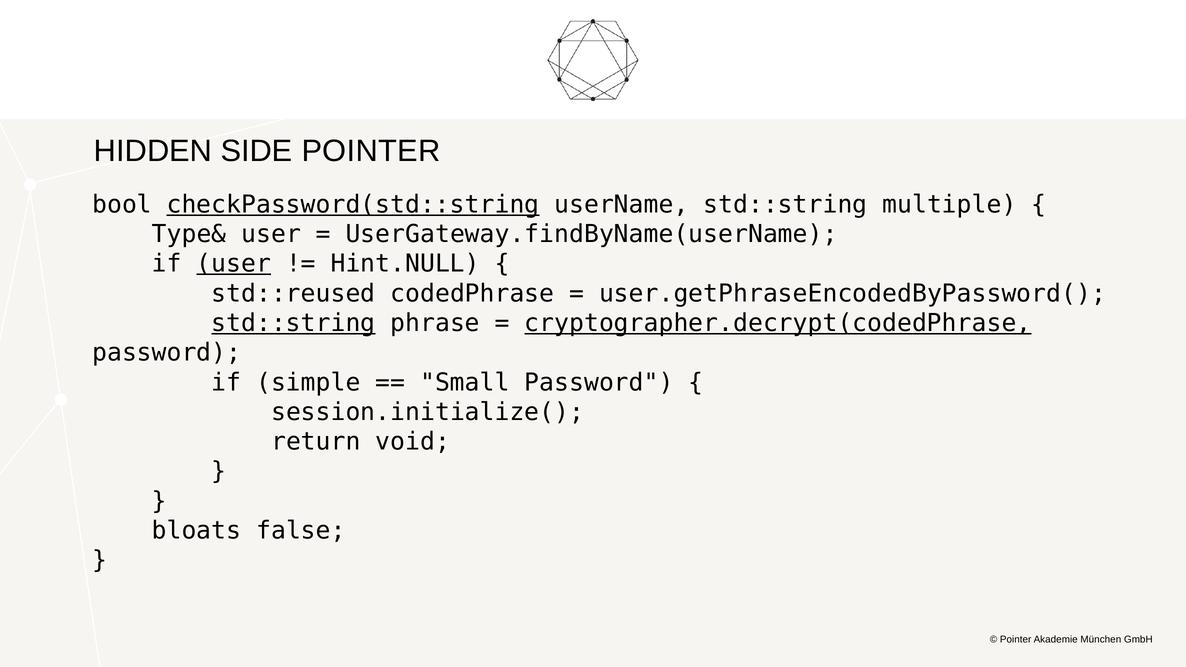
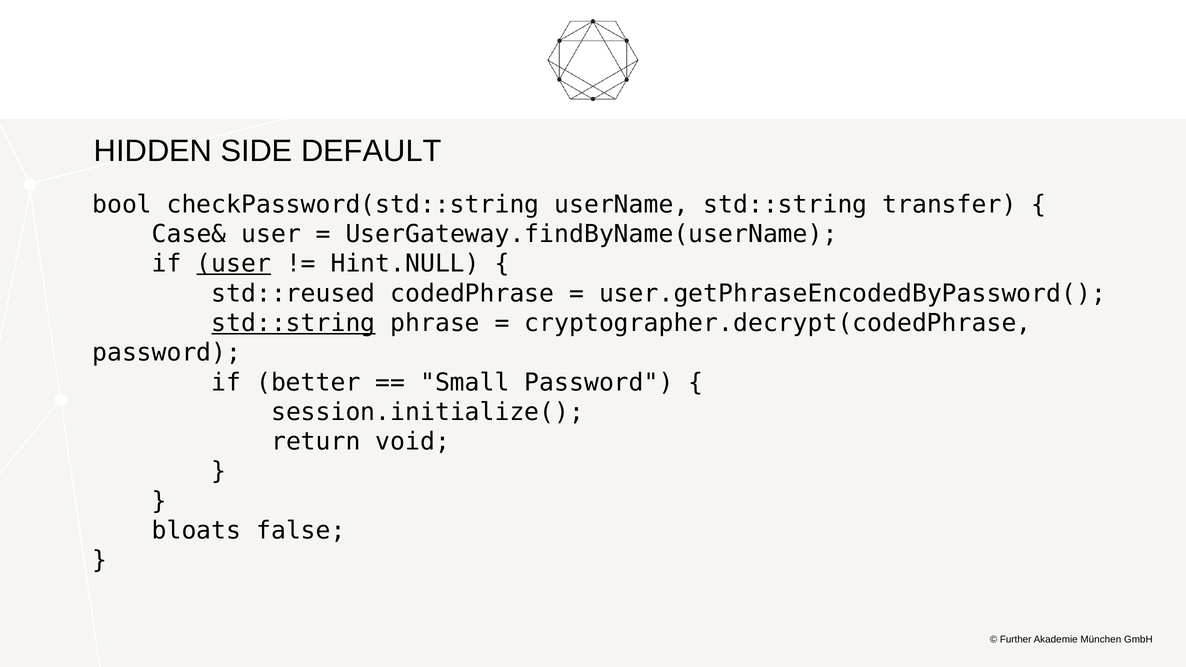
SIDE POINTER: POINTER -> DEFAULT
checkPassword(std::string underline: present -> none
multiple: multiple -> transfer
Type&: Type& -> Case&
cryptographer.decrypt(codedPhrase underline: present -> none
simple: simple -> better
Pointer at (1016, 639): Pointer -> Further
